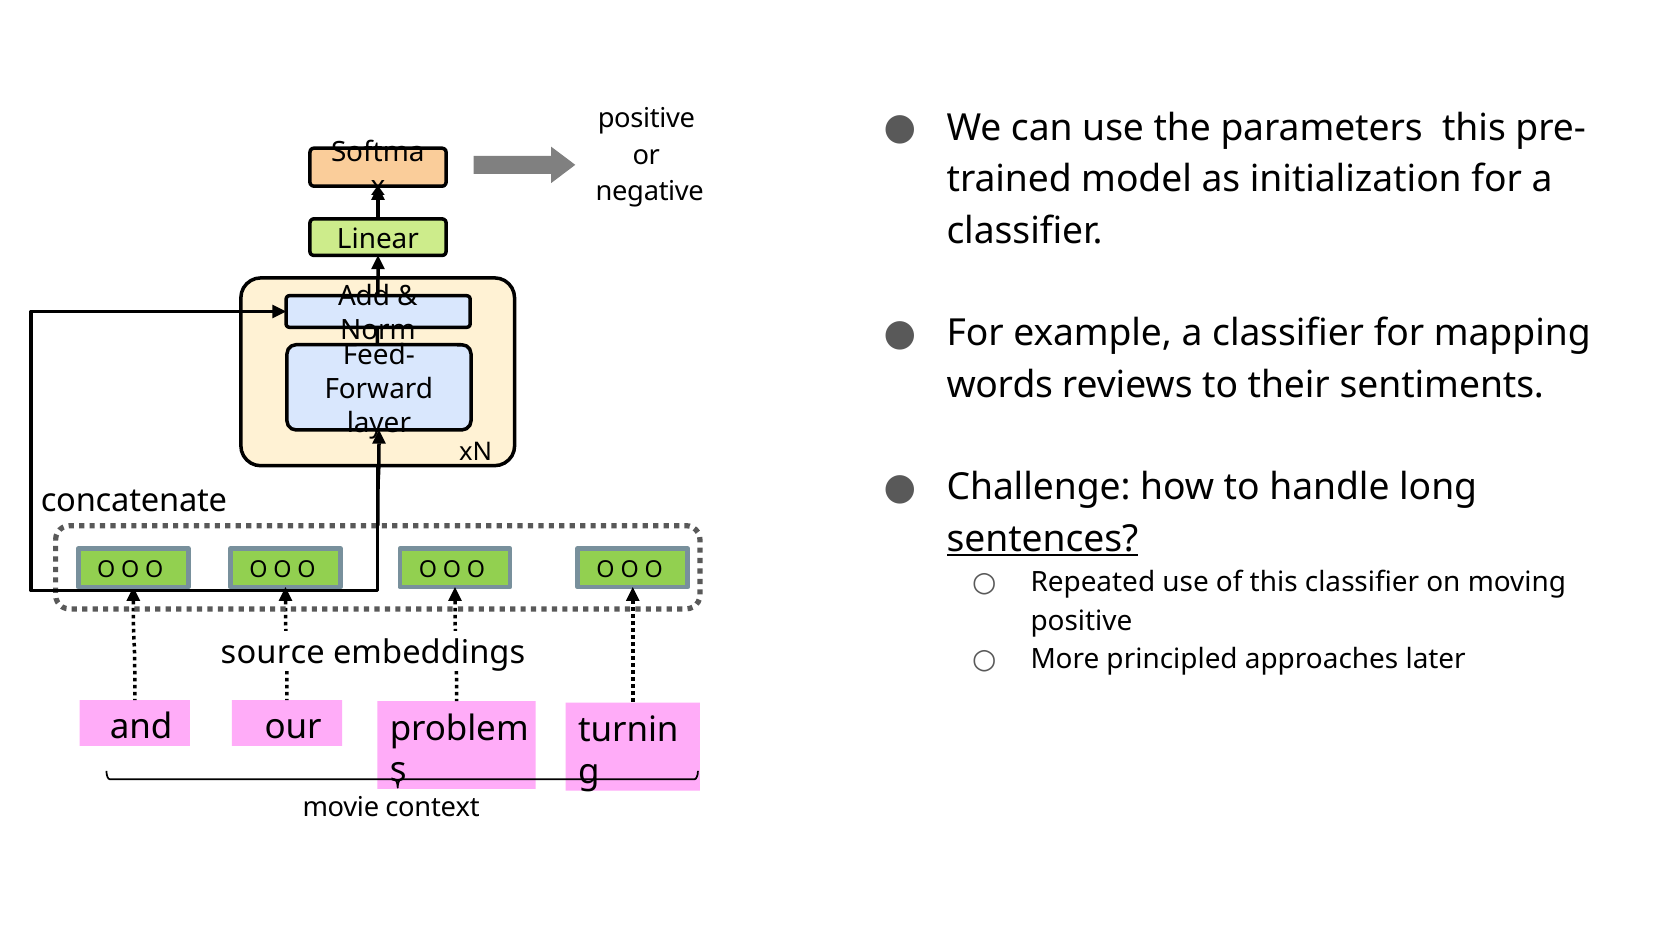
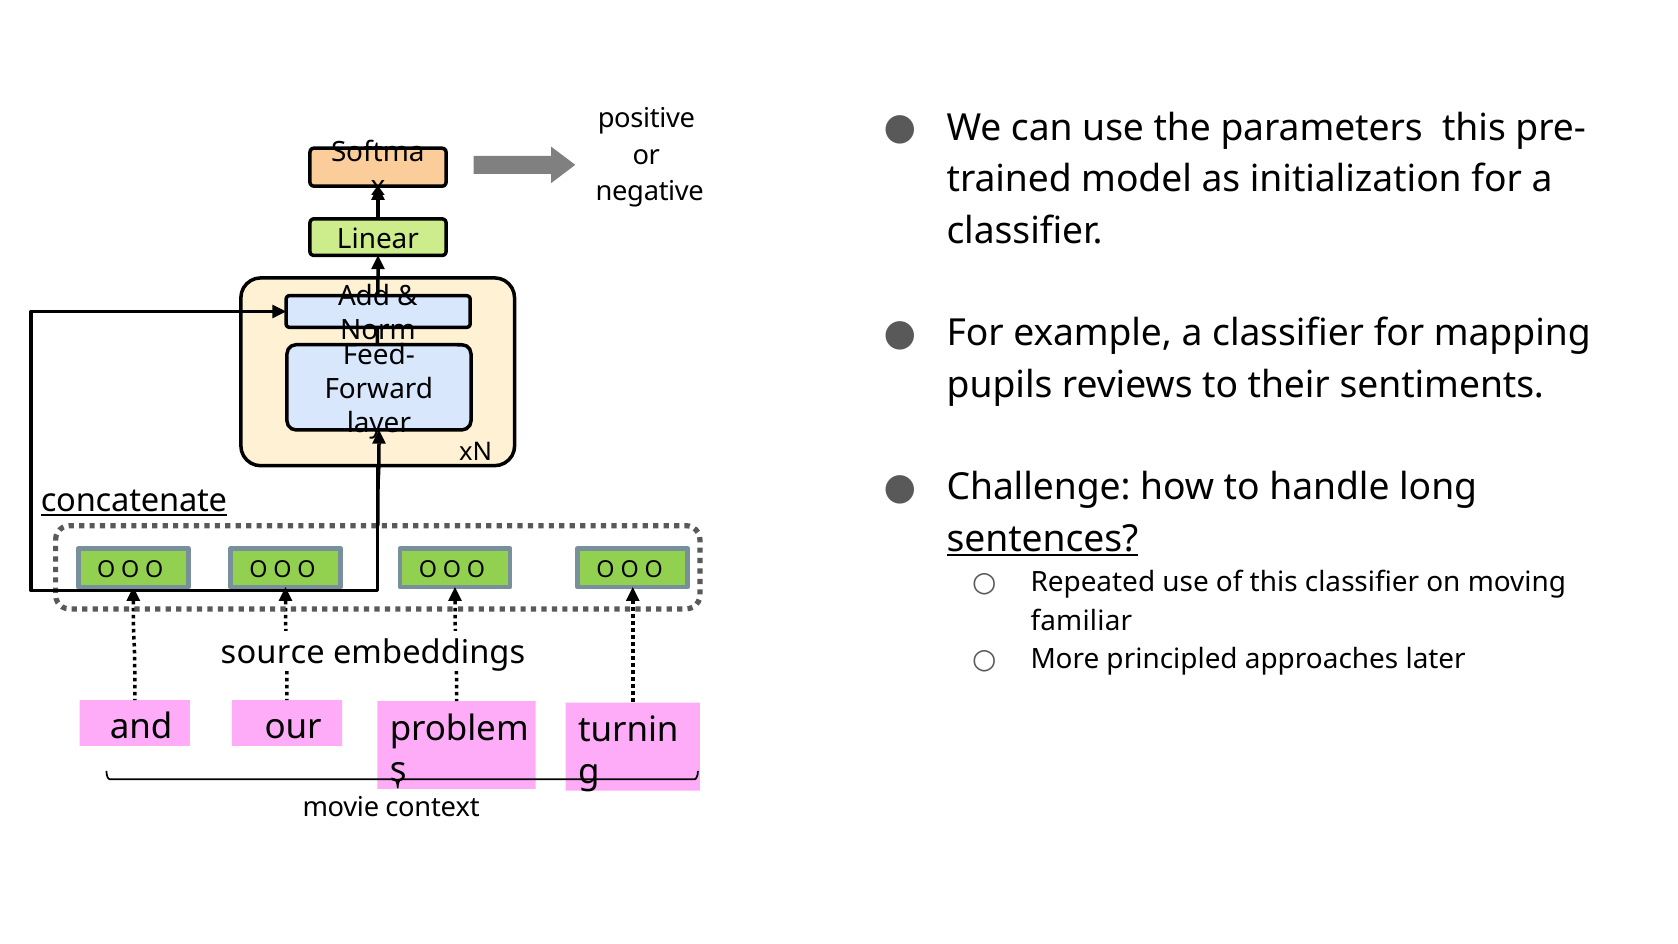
words: words -> pupils
concatenate underline: none -> present
positive at (1081, 621): positive -> familiar
